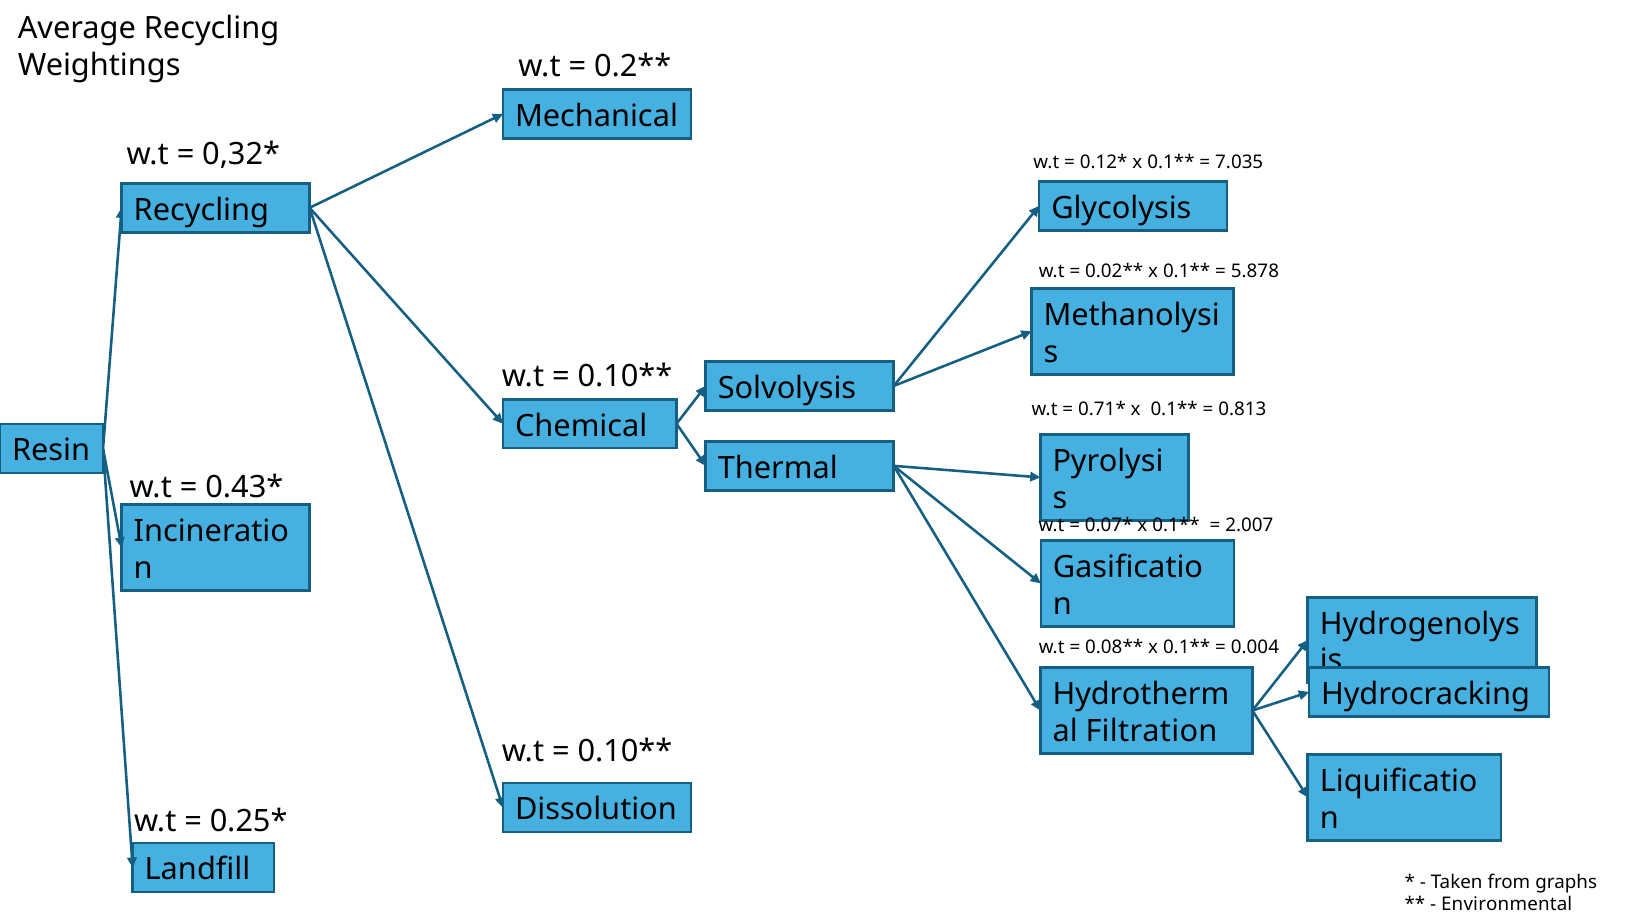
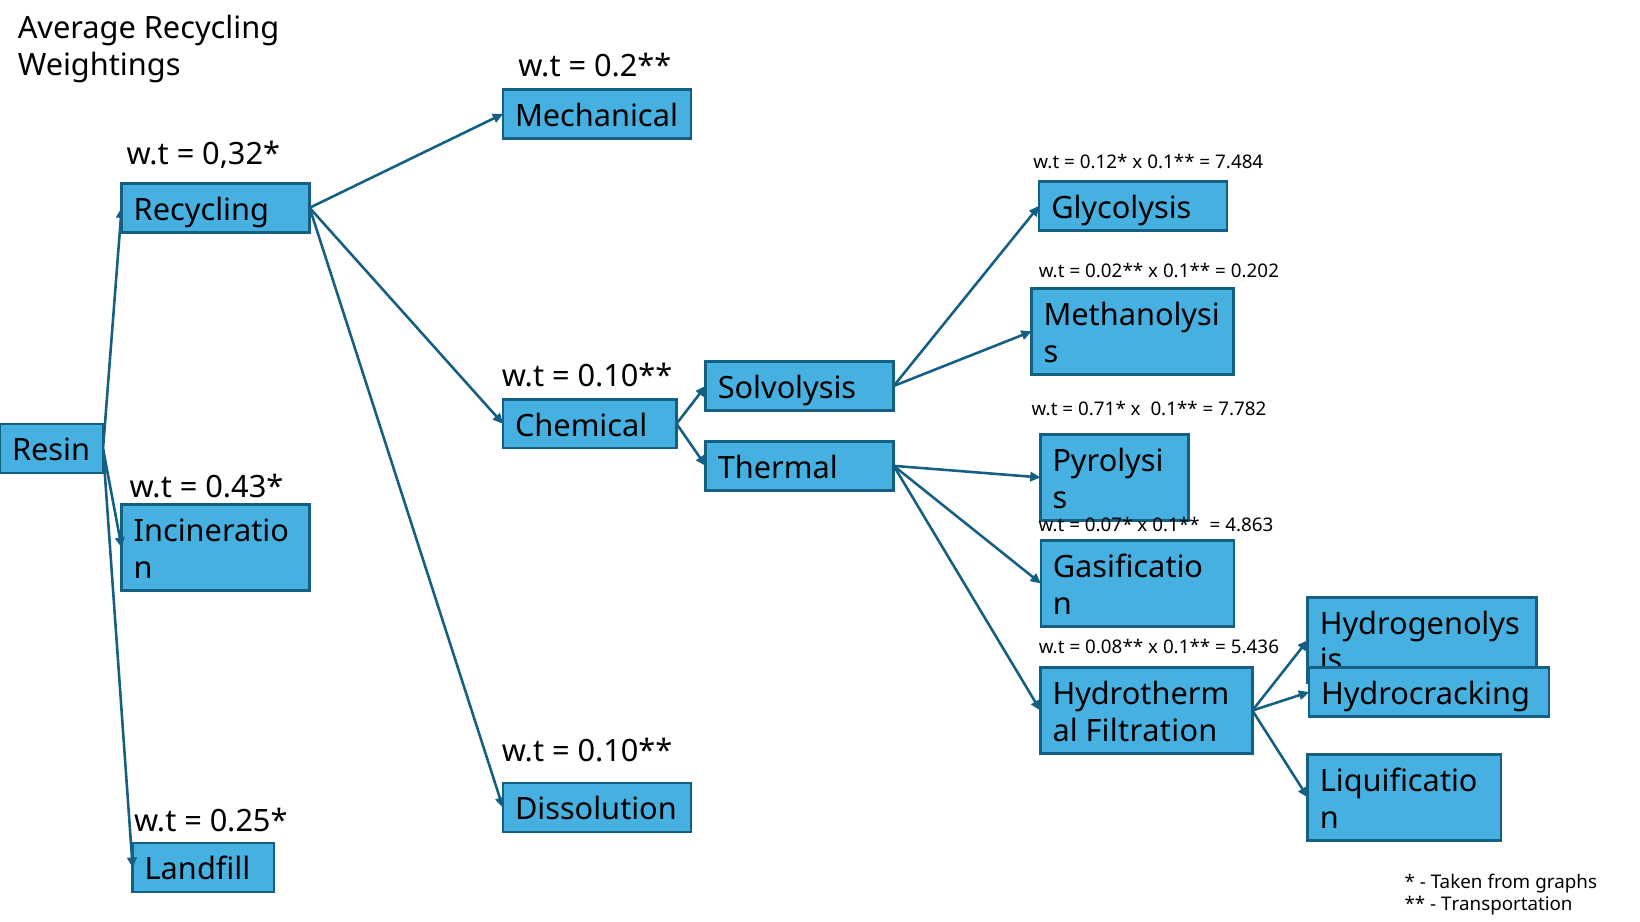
7.035: 7.035 -> 7.484
5.878: 5.878 -> 0.202
0.813: 0.813 -> 7.782
2.007: 2.007 -> 4.863
0.004: 0.004 -> 5.436
Environmental: Environmental -> Transportation
